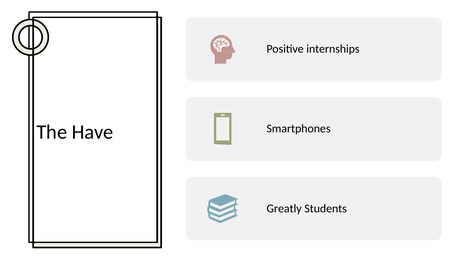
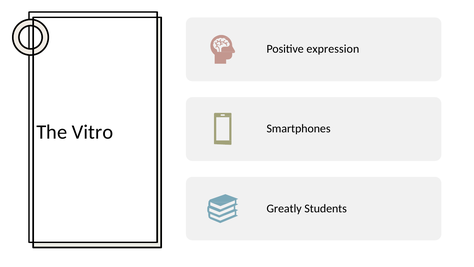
internships: internships -> expression
Have: Have -> Vitro
